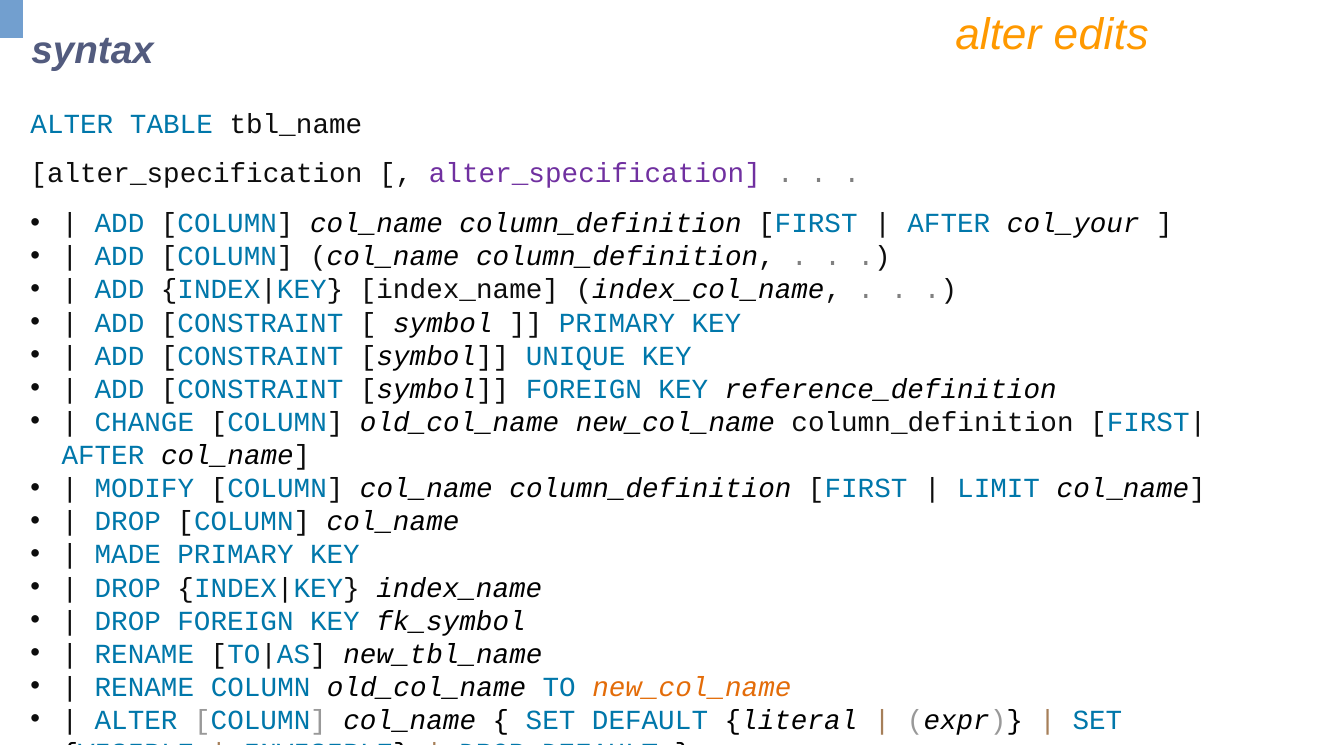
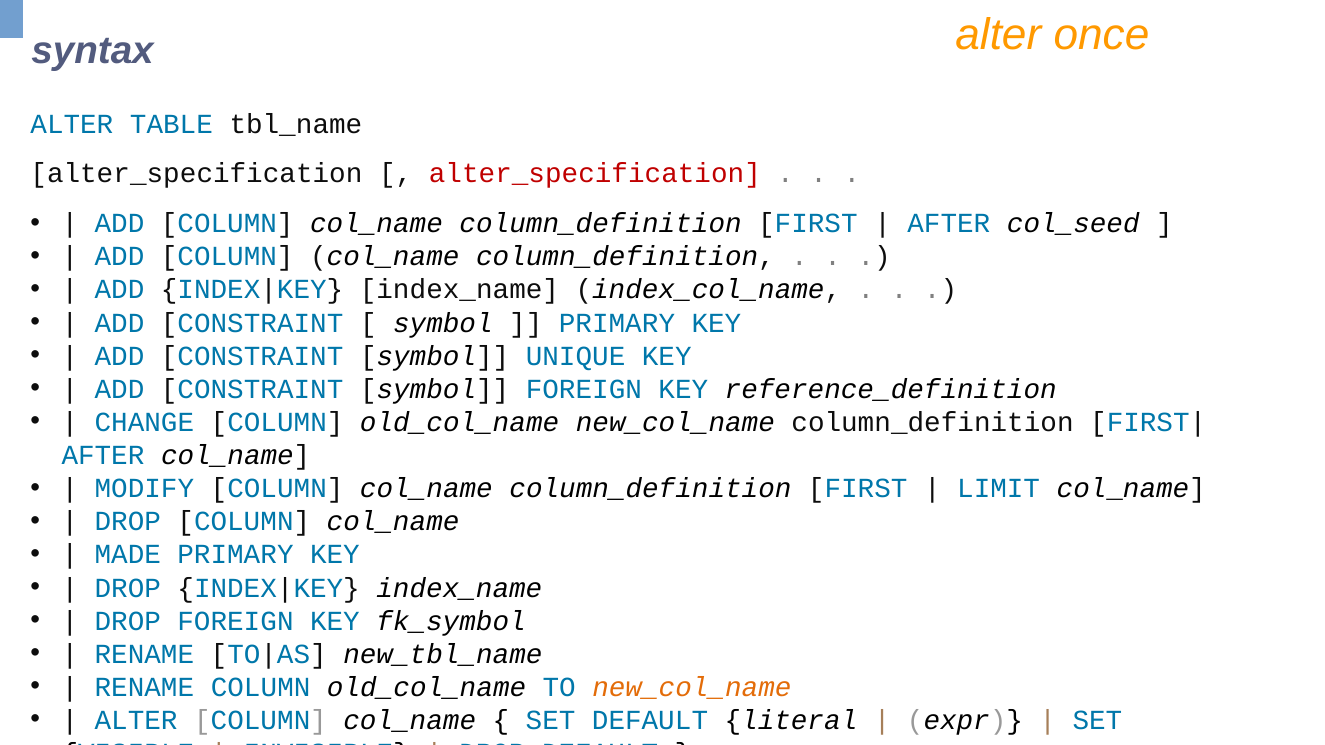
edits: edits -> once
alter_specification at (595, 174) colour: purple -> red
col_your: col_your -> col_seed
